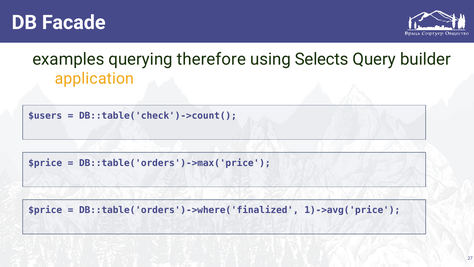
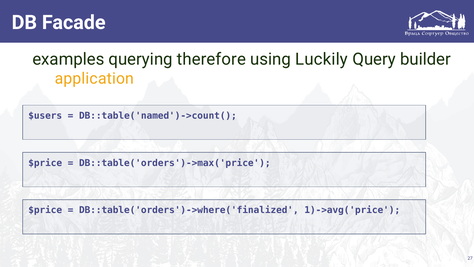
Selects: Selects -> Luckily
DB::table('check')->count(: DB::table('check')->count( -> DB::table('named')->count(
